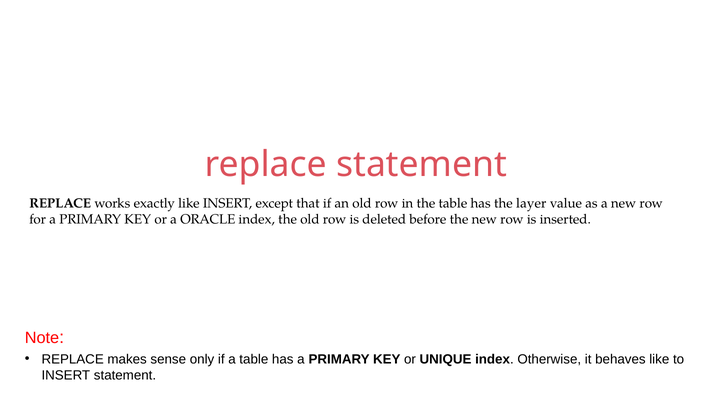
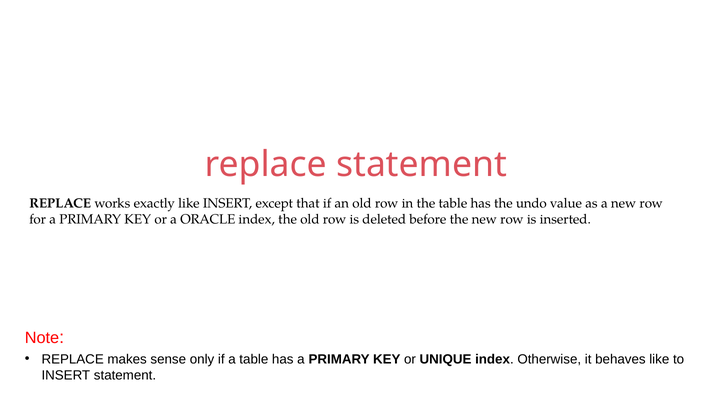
layer: layer -> undo
